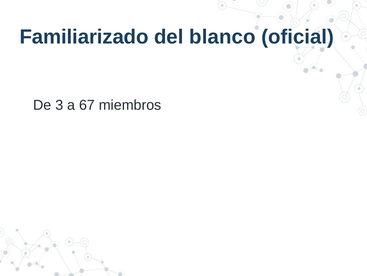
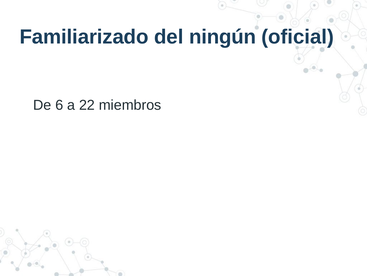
blanco: blanco -> ningún
3: 3 -> 6
67: 67 -> 22
